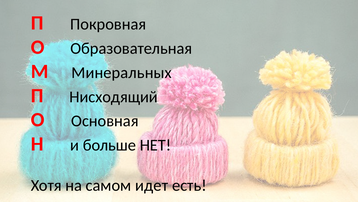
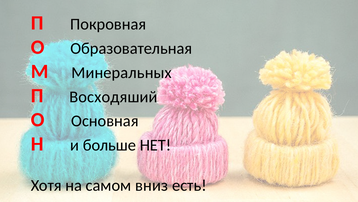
Нисходящий: Нисходящий -> Восходяший
идет: идет -> вниз
